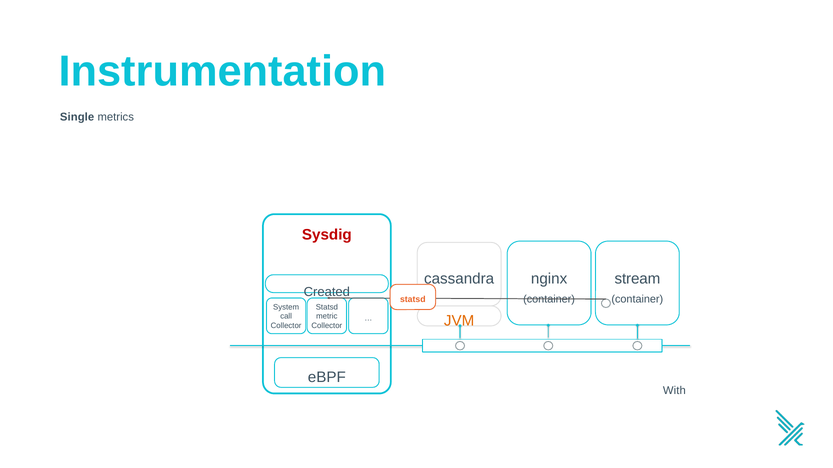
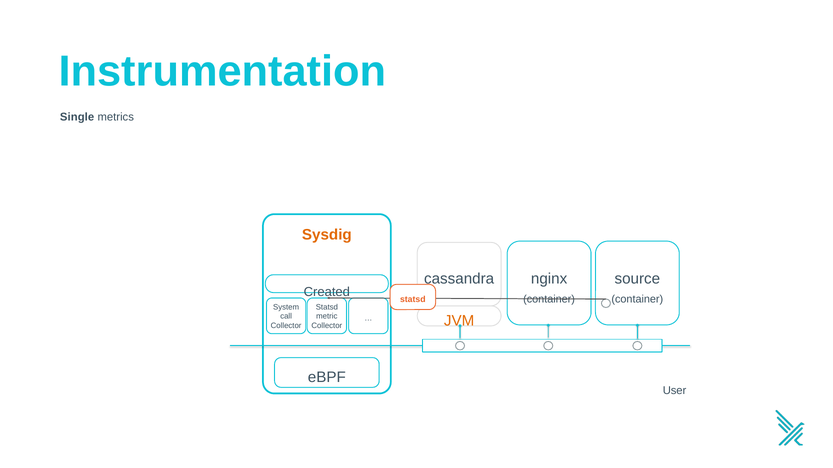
Sysdig colour: red -> orange
stream: stream -> source
With: With -> User
